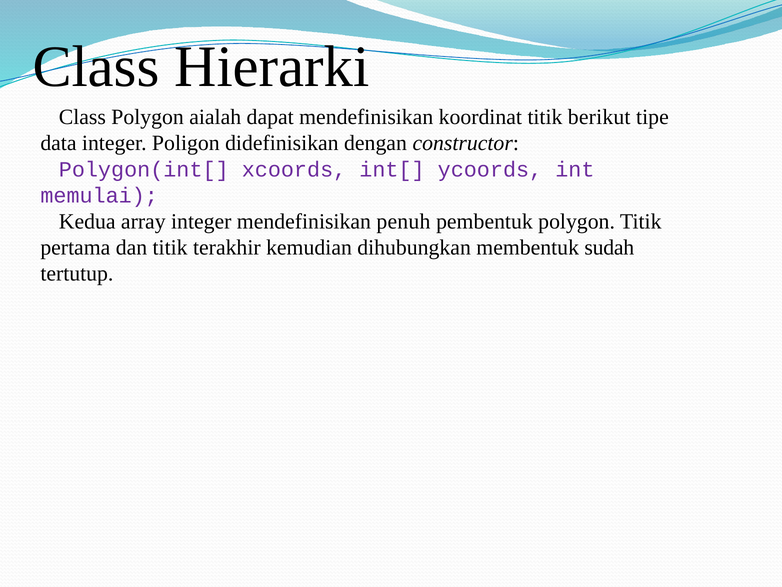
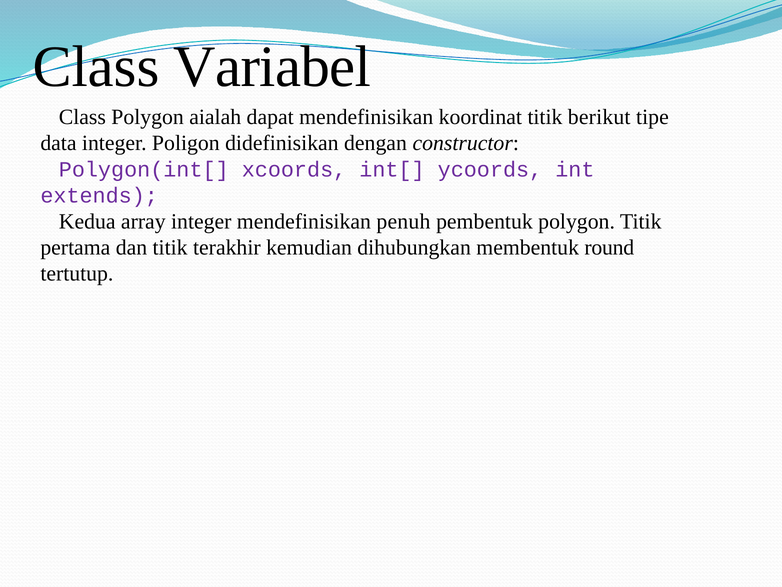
Hierarki: Hierarki -> Variabel
memulai: memulai -> extends
sudah: sudah -> round
